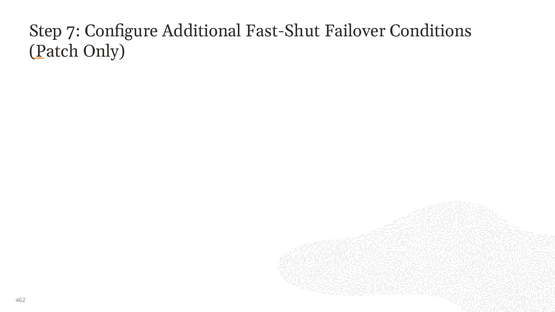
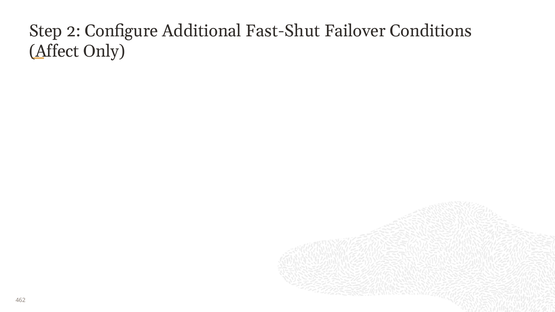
7: 7 -> 2
Patch: Patch -> Affect
